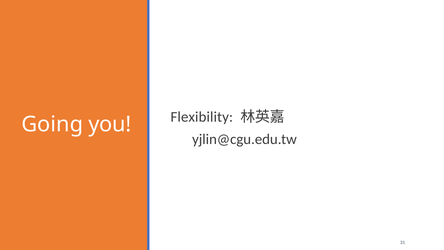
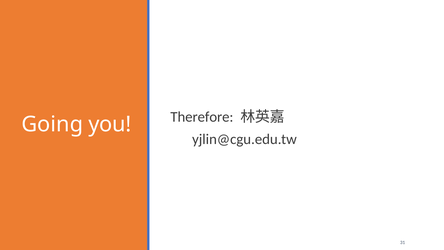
Flexibility: Flexibility -> Therefore
